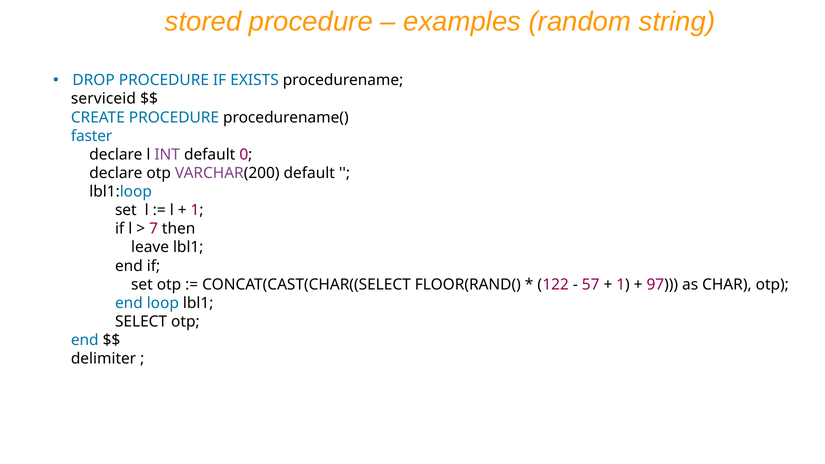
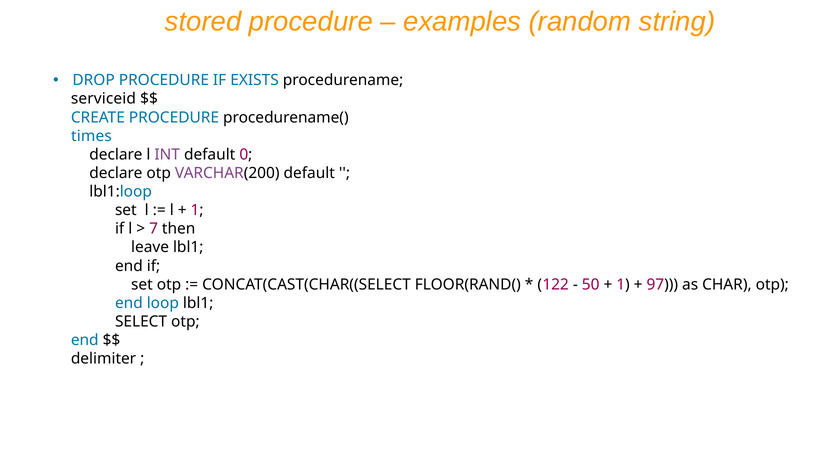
faster: faster -> times
57: 57 -> 50
